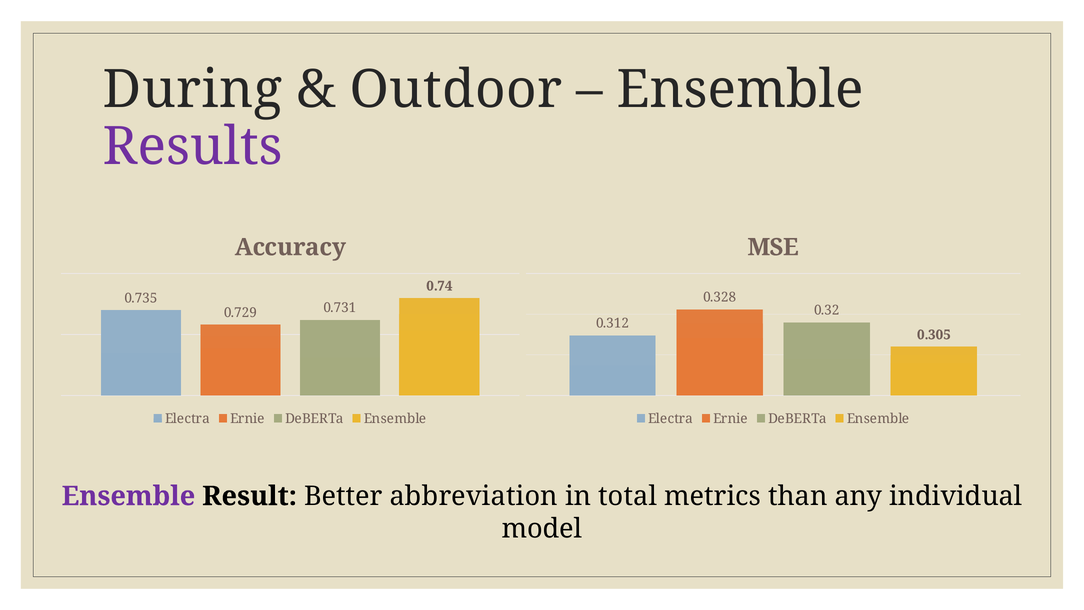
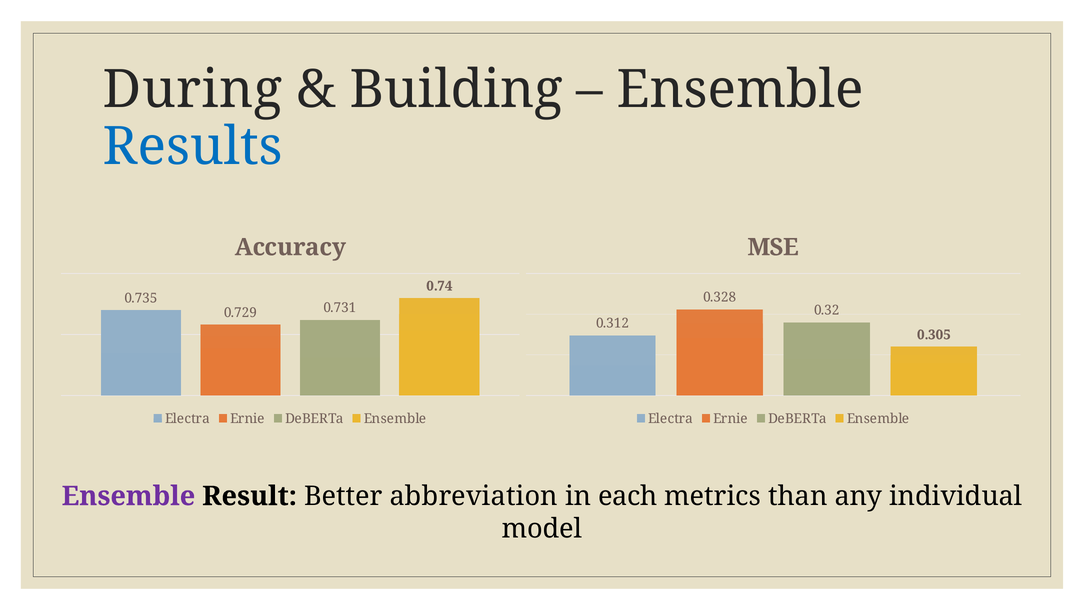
Outdoor: Outdoor -> Building
Results colour: purple -> blue
total: total -> each
